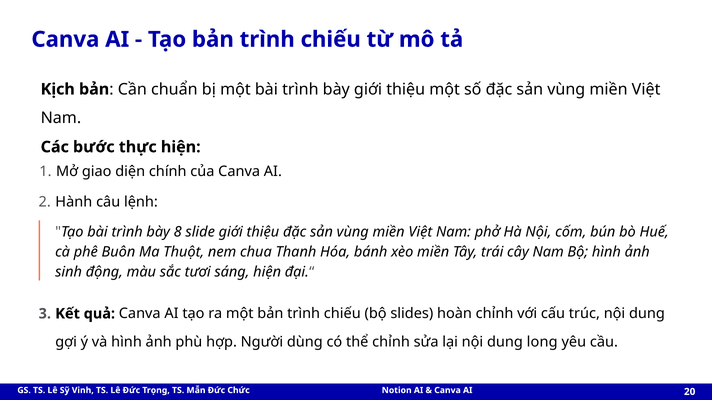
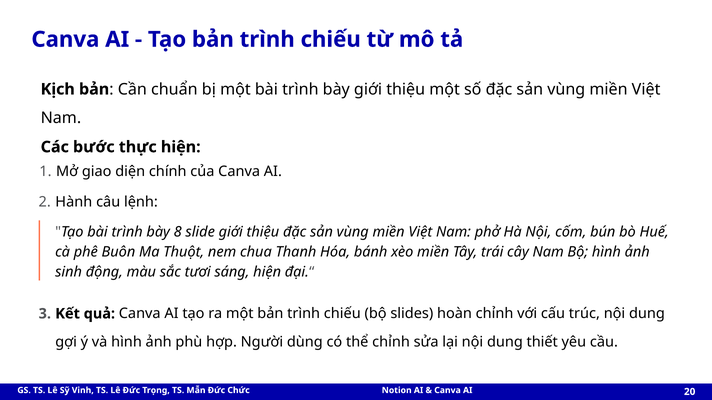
long: long -> thiết
